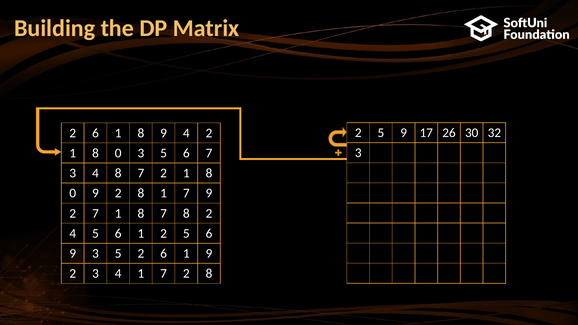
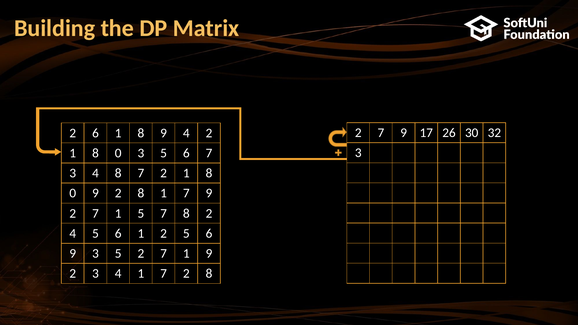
5 at (381, 133): 5 -> 7
7 1 8: 8 -> 5
5 2 6: 6 -> 7
